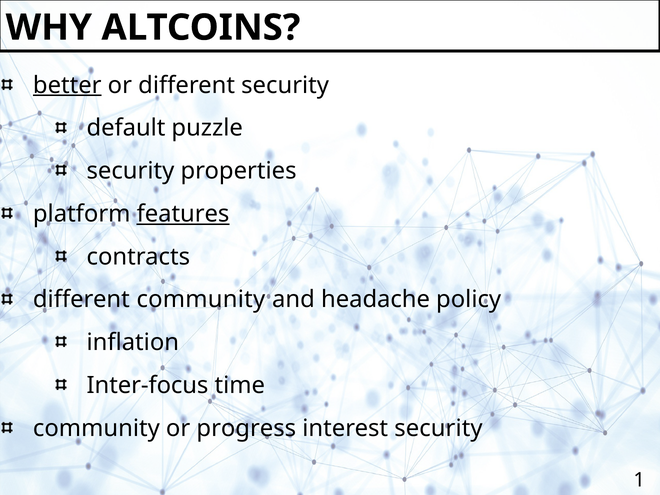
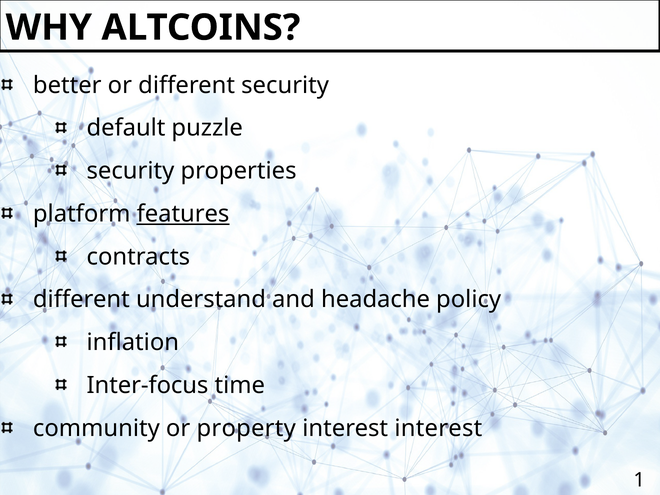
better underline: present -> none
different community: community -> understand
progress: progress -> property
interest security: security -> interest
